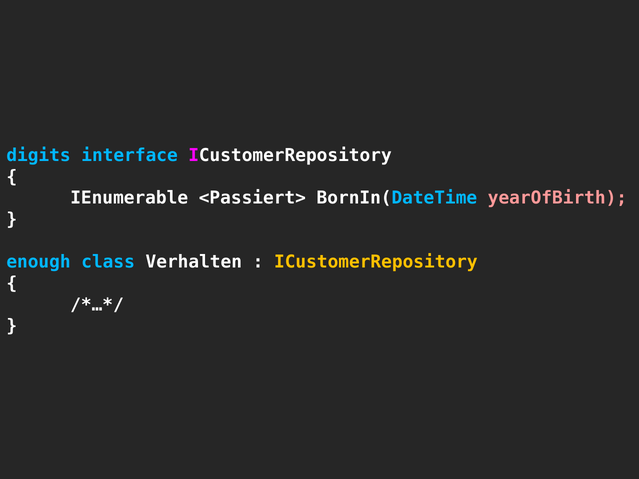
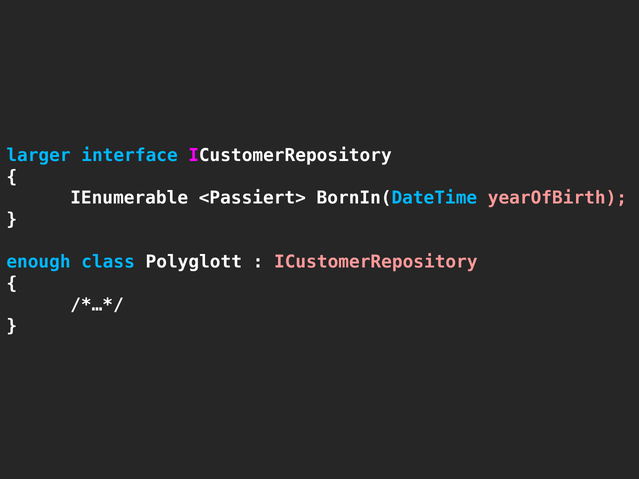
digits: digits -> larger
Verhalten: Verhalten -> Polyglott
ICustomerRepository at (376, 262) colour: yellow -> pink
